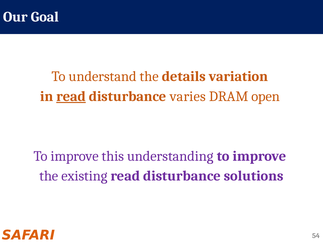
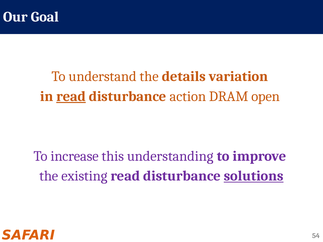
varies: varies -> action
improve at (75, 156): improve -> increase
solutions underline: none -> present
